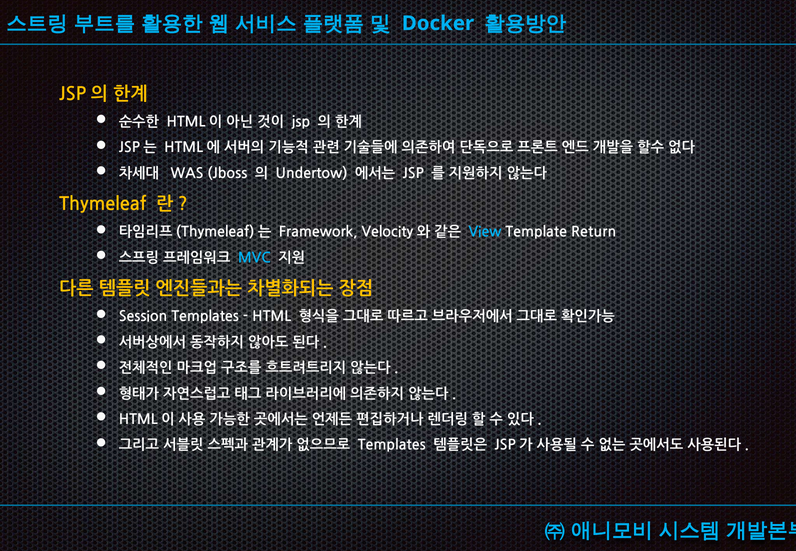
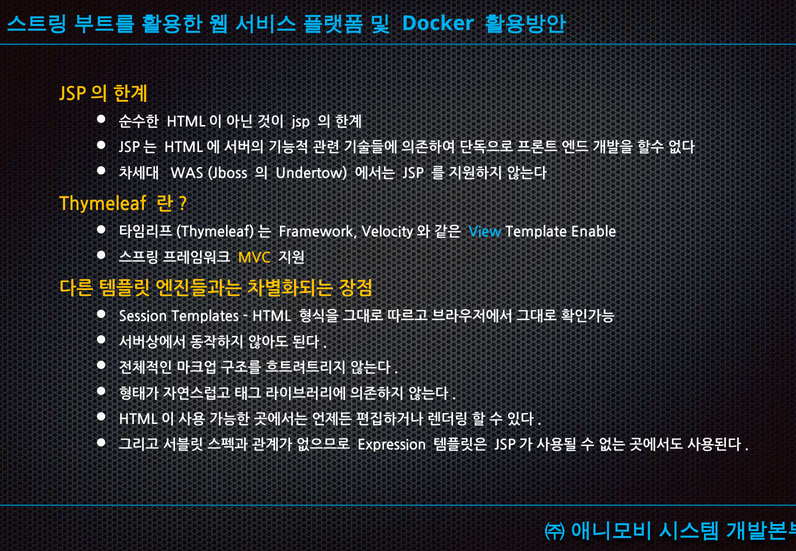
Return: Return -> Enable
MVC colour: light blue -> yellow
Templates at (392, 445): Templates -> Expression
